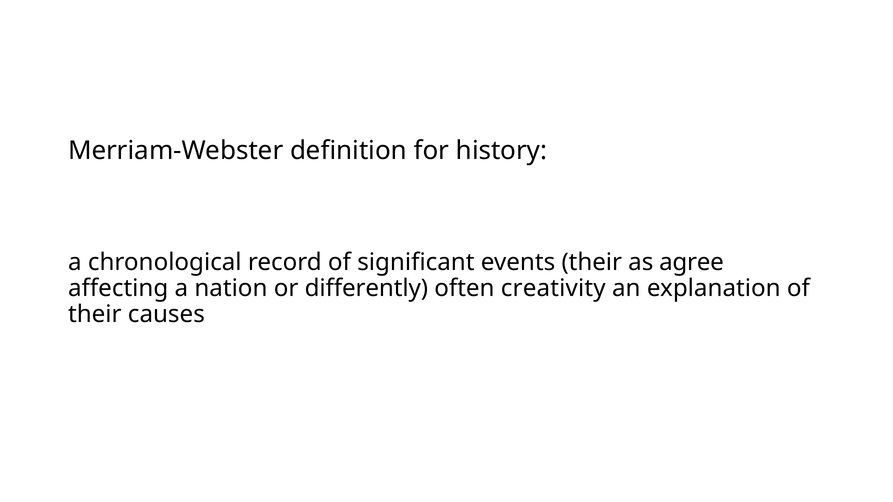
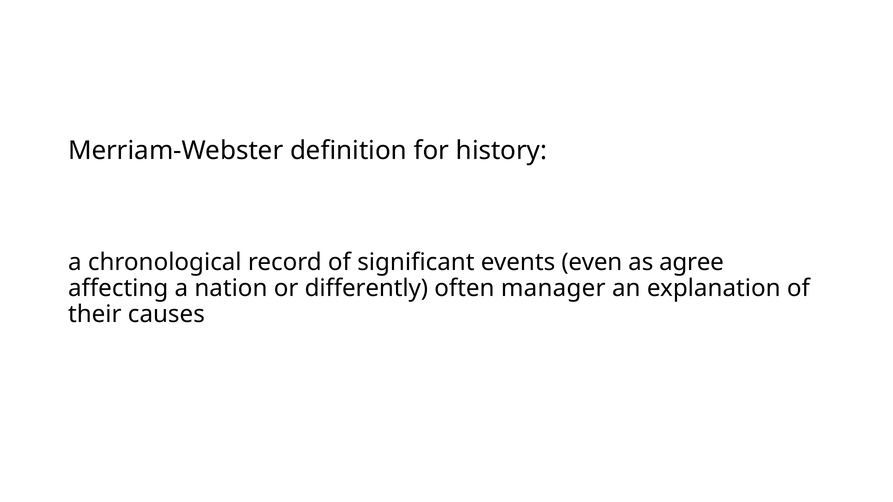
events their: their -> even
creativity: creativity -> manager
